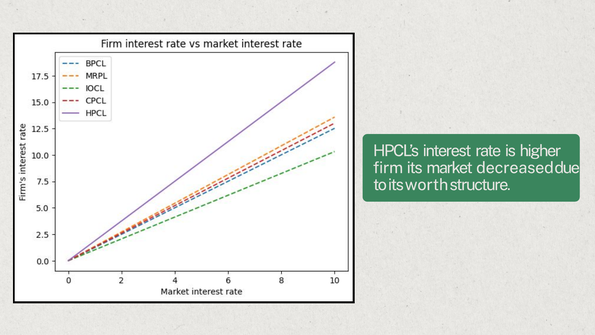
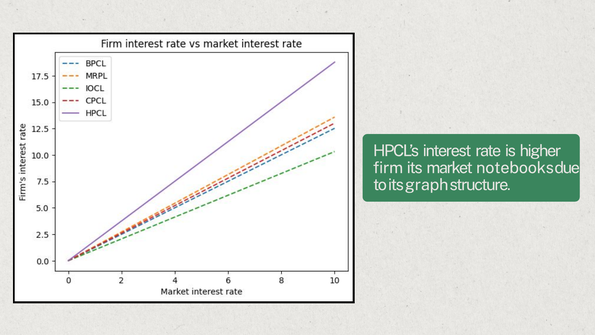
decreased: decreased -> notebooks
worth: worth -> graph
